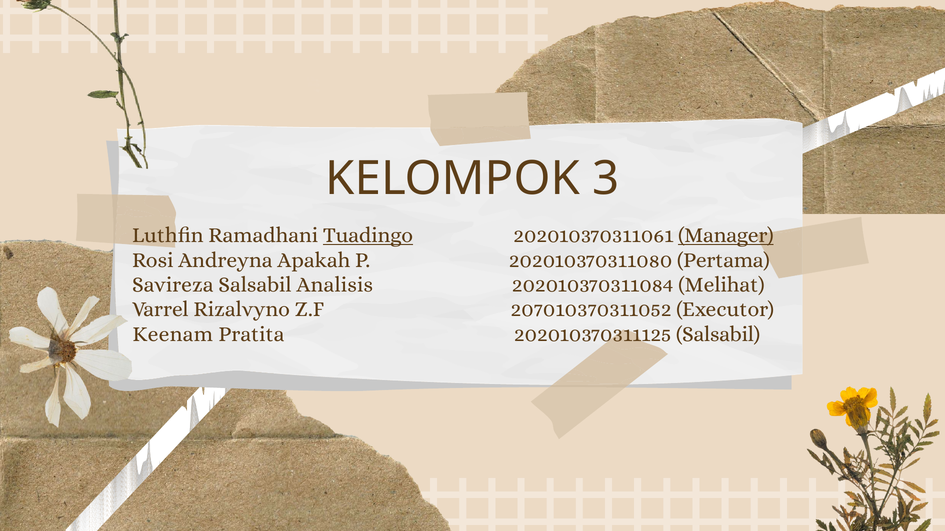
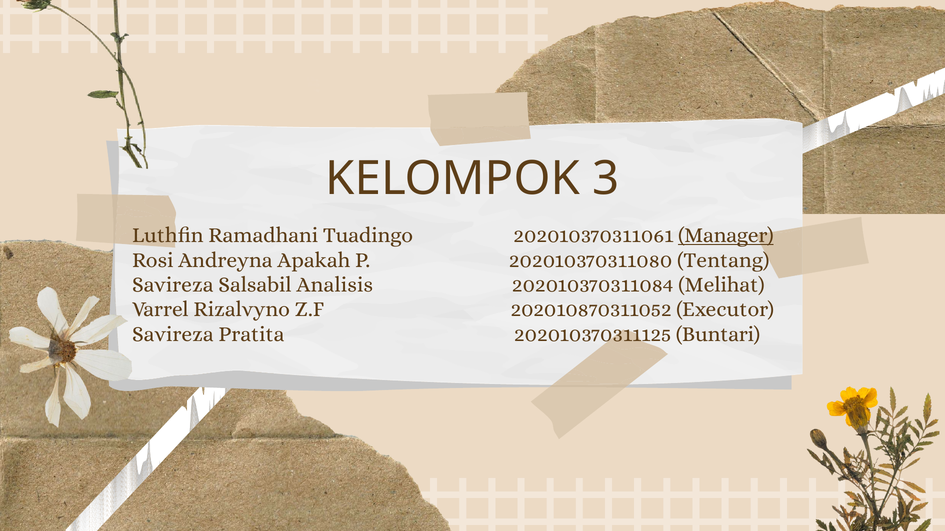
Tuadingo underline: present -> none
Pertama: Pertama -> Tentang
207010370311052: 207010370311052 -> 202010870311052
Keenam at (173, 334): Keenam -> Savireza
202010370311125 Salsabil: Salsabil -> Buntari
